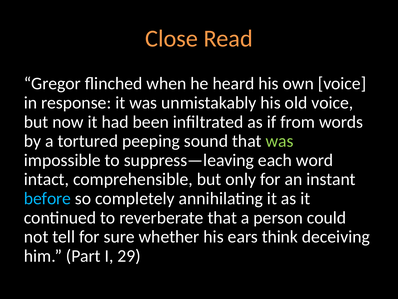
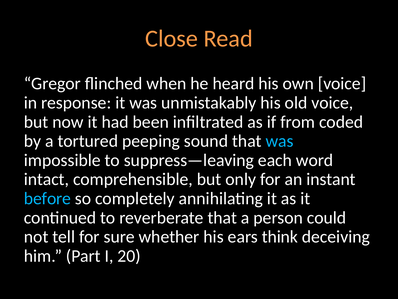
words: words -> coded
was at (280, 141) colour: light green -> light blue
29: 29 -> 20
